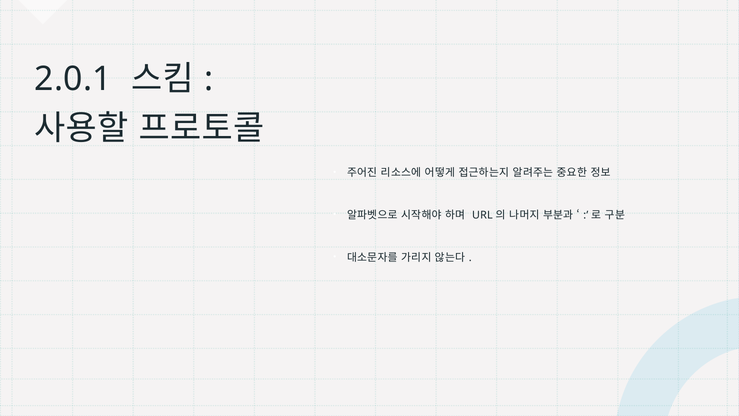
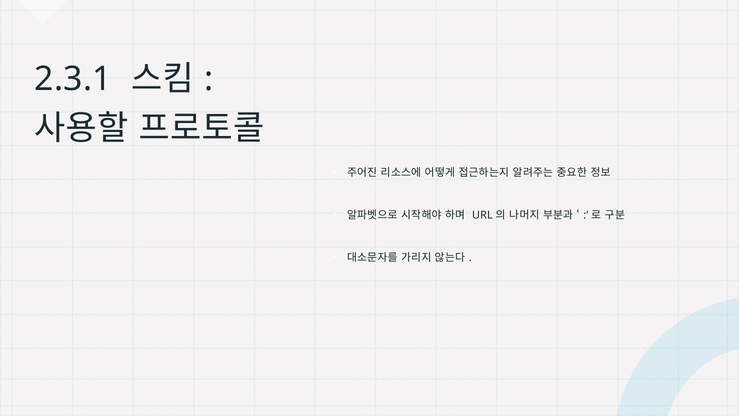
2.0.1: 2.0.1 -> 2.3.1
